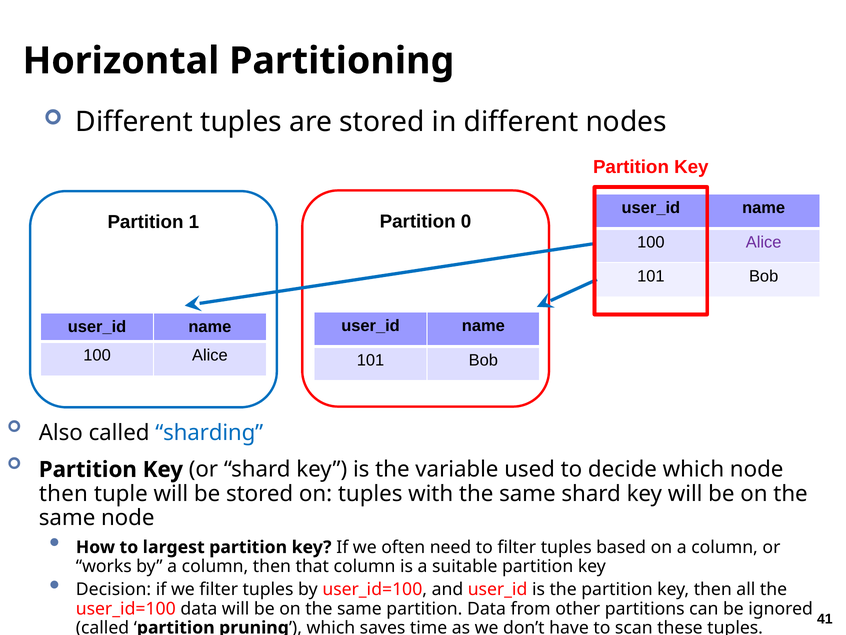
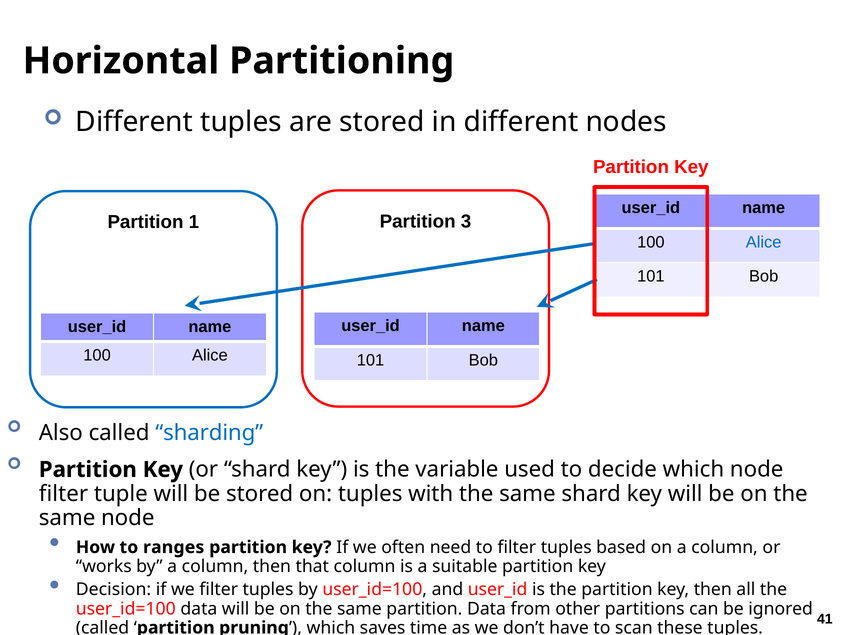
0: 0 -> 3
Alice at (764, 242) colour: purple -> blue
then at (63, 493): then -> filter
largest: largest -> ranges
